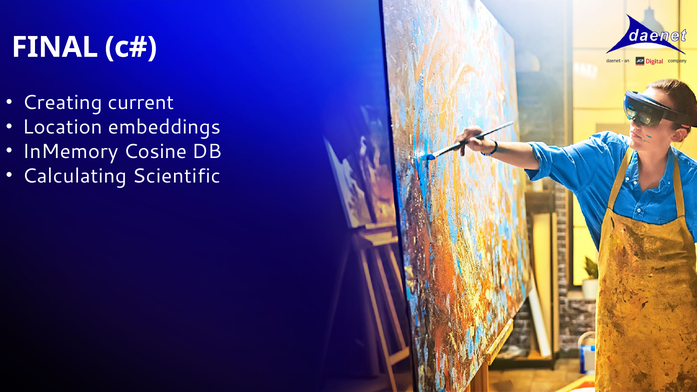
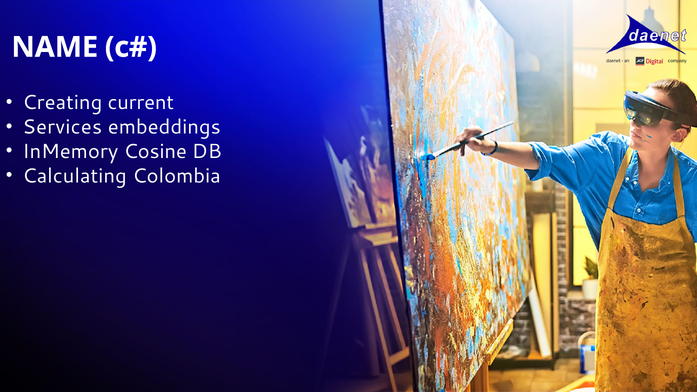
FINAL: FINAL -> NAME
Location: Location -> Services
Scientific: Scientific -> Colombia
